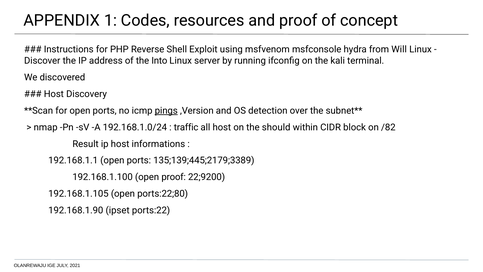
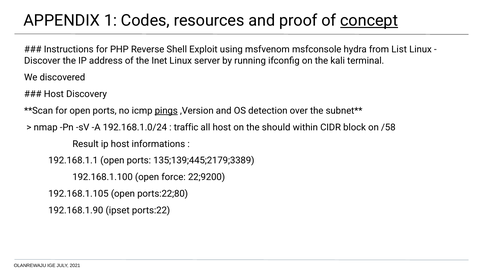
concept underline: none -> present
Will: Will -> List
Into: Into -> Inet
/82: /82 -> /58
open proof: proof -> force
